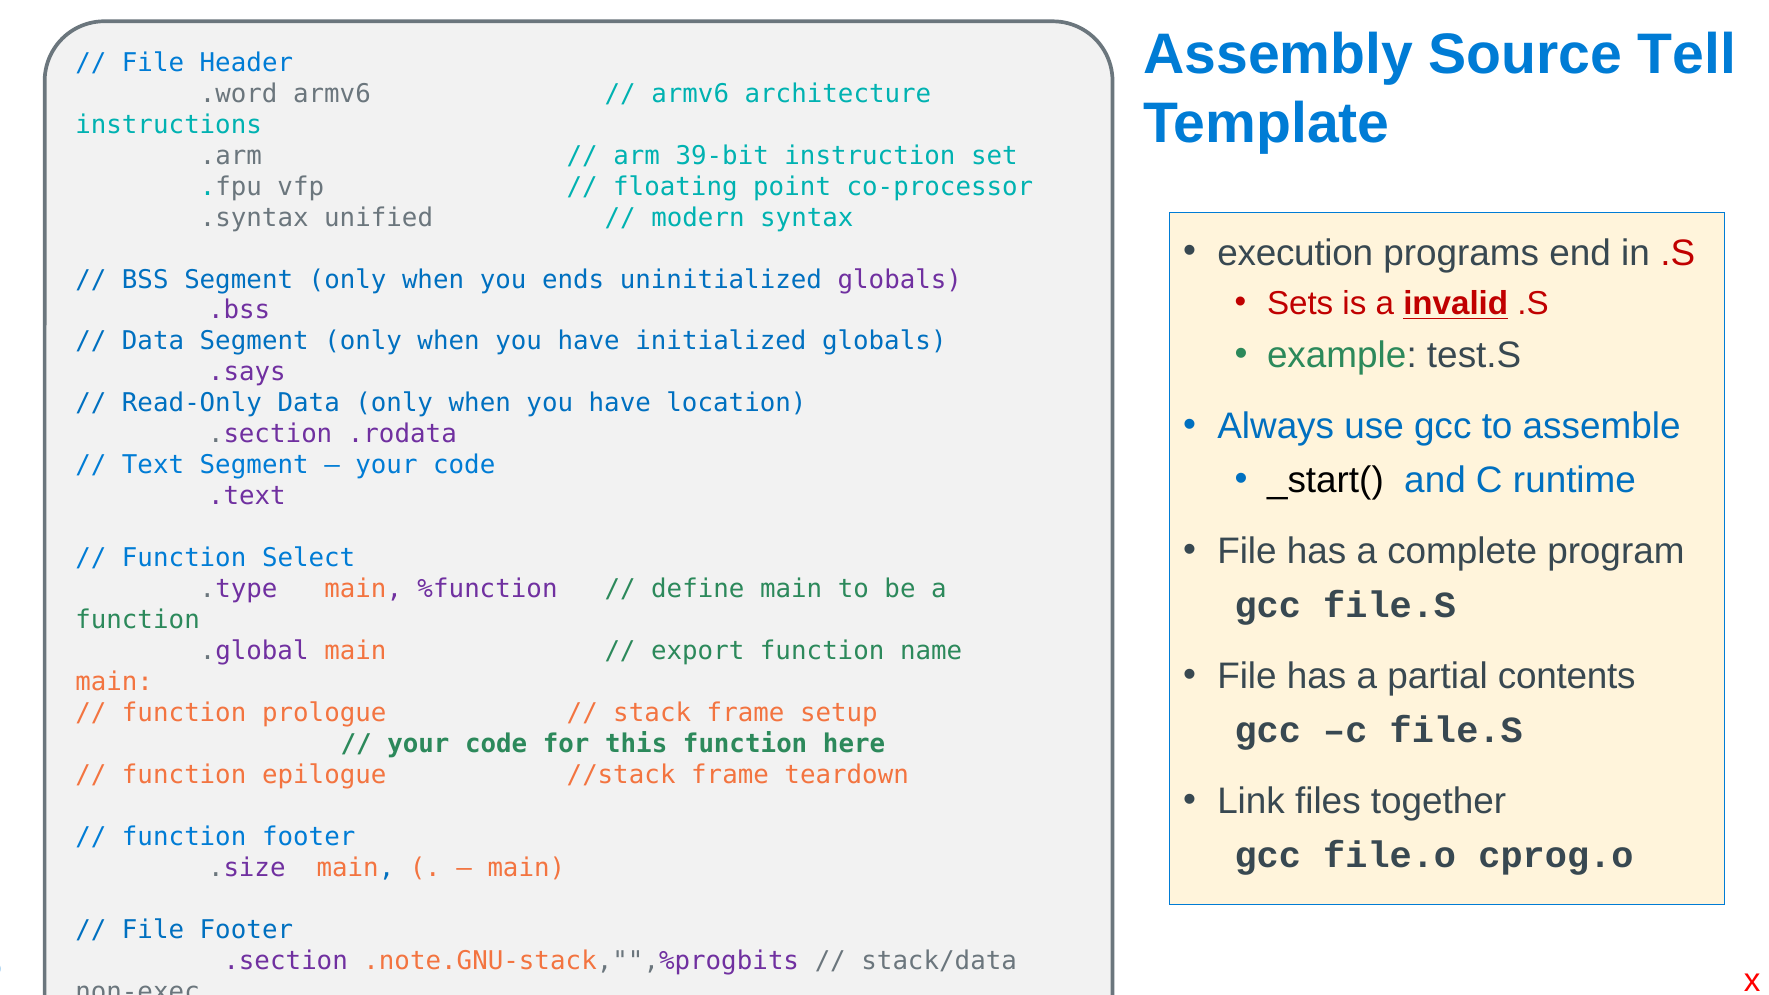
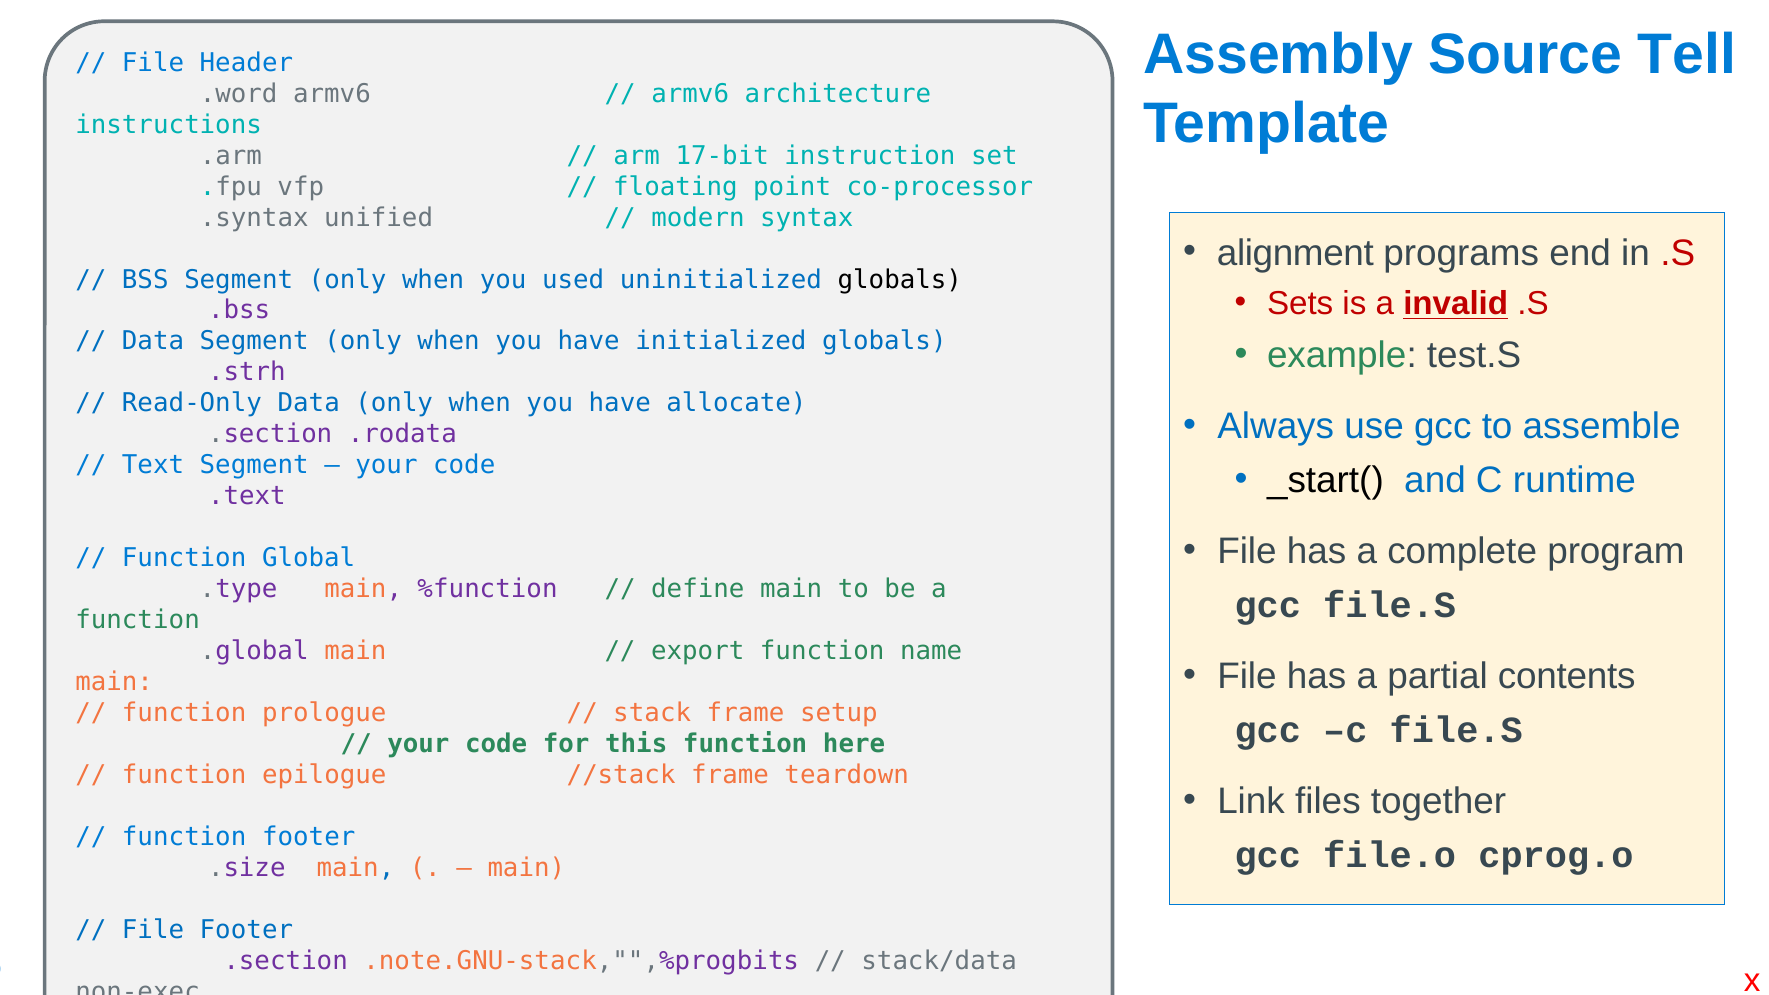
39-bit: 39-bit -> 17-bit
execution: execution -> alignment
ends: ends -> used
globals at (900, 280) colour: purple -> black
.says: .says -> .strh
location: location -> allocate
Select: Select -> Global
